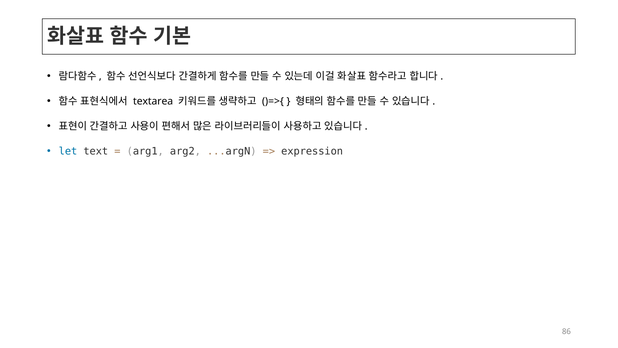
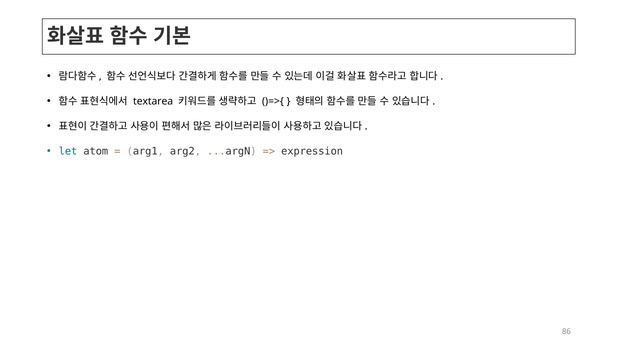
text: text -> atom
